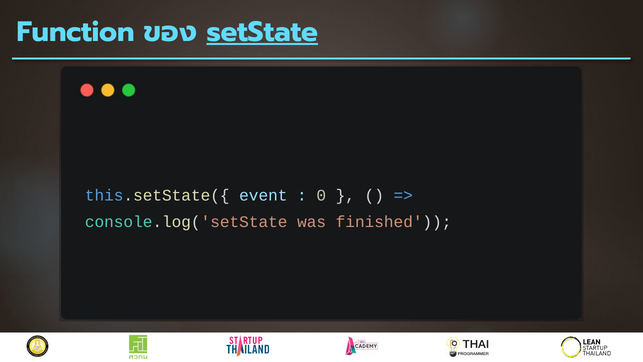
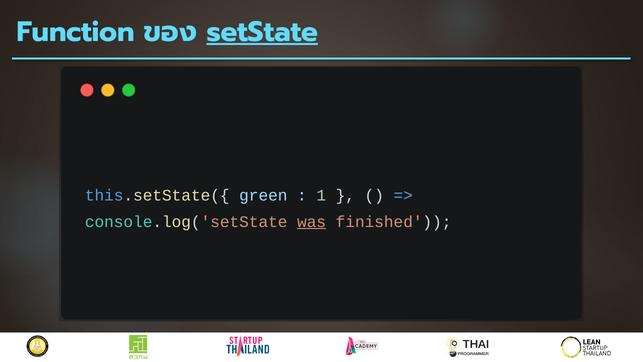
event: event -> green
0: 0 -> 1
was underline: none -> present
